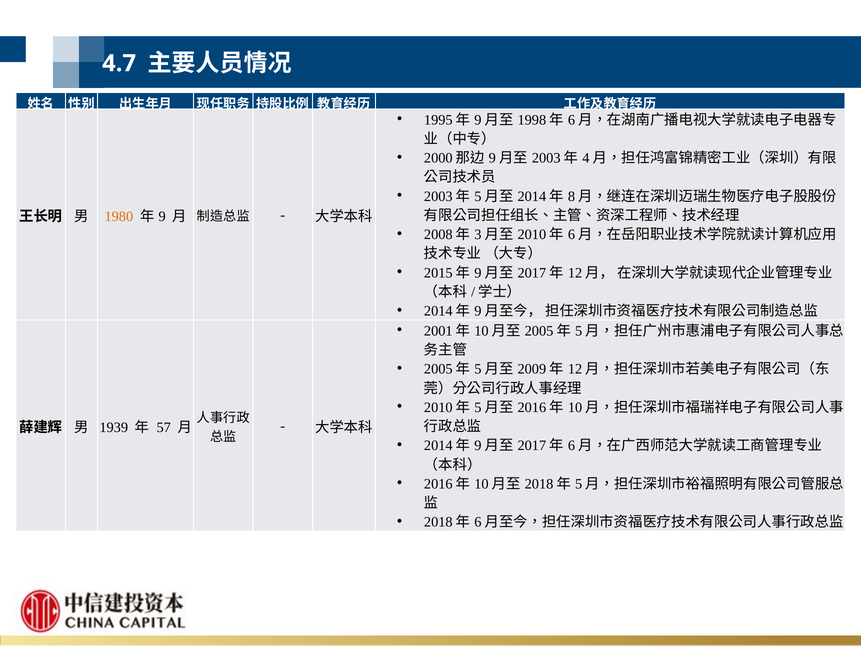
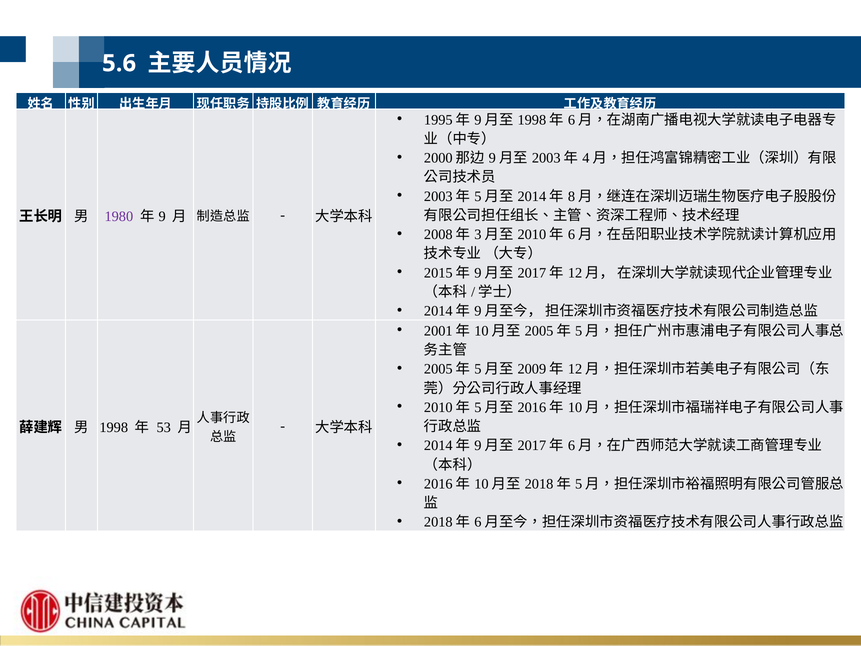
4.7: 4.7 -> 5.6
1980 colour: orange -> purple
1939: 1939 -> 1998
57: 57 -> 53
